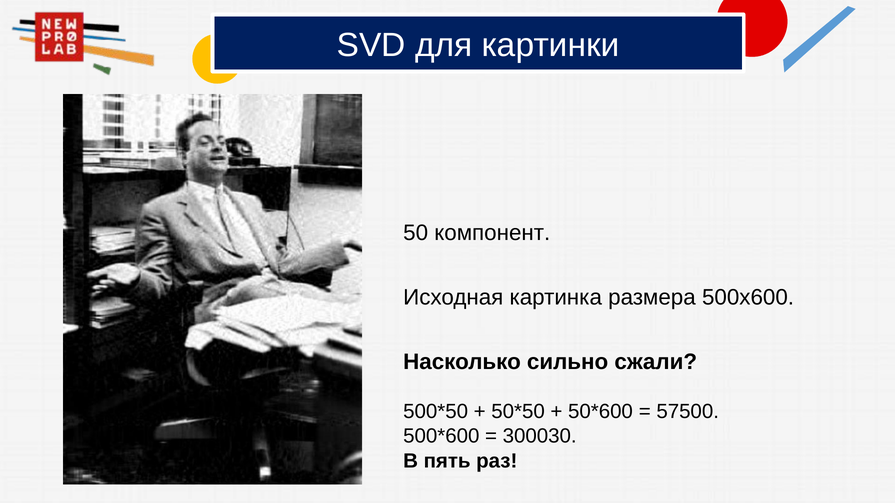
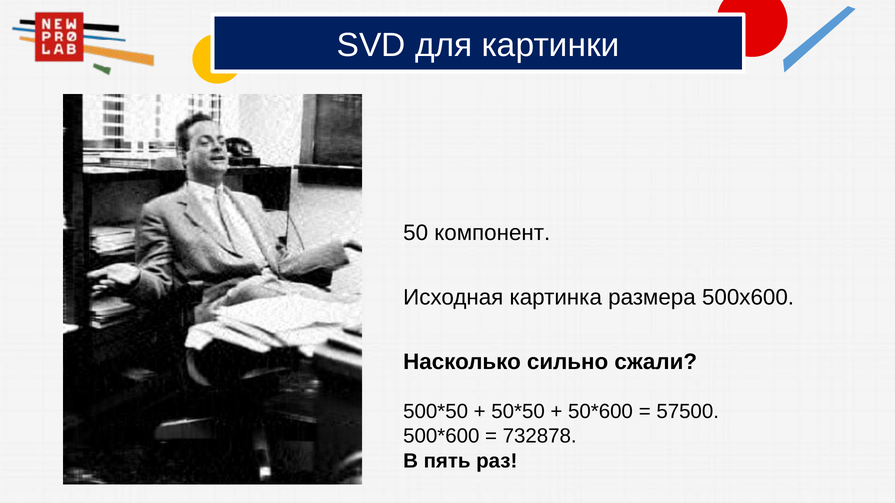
300030: 300030 -> 732878
